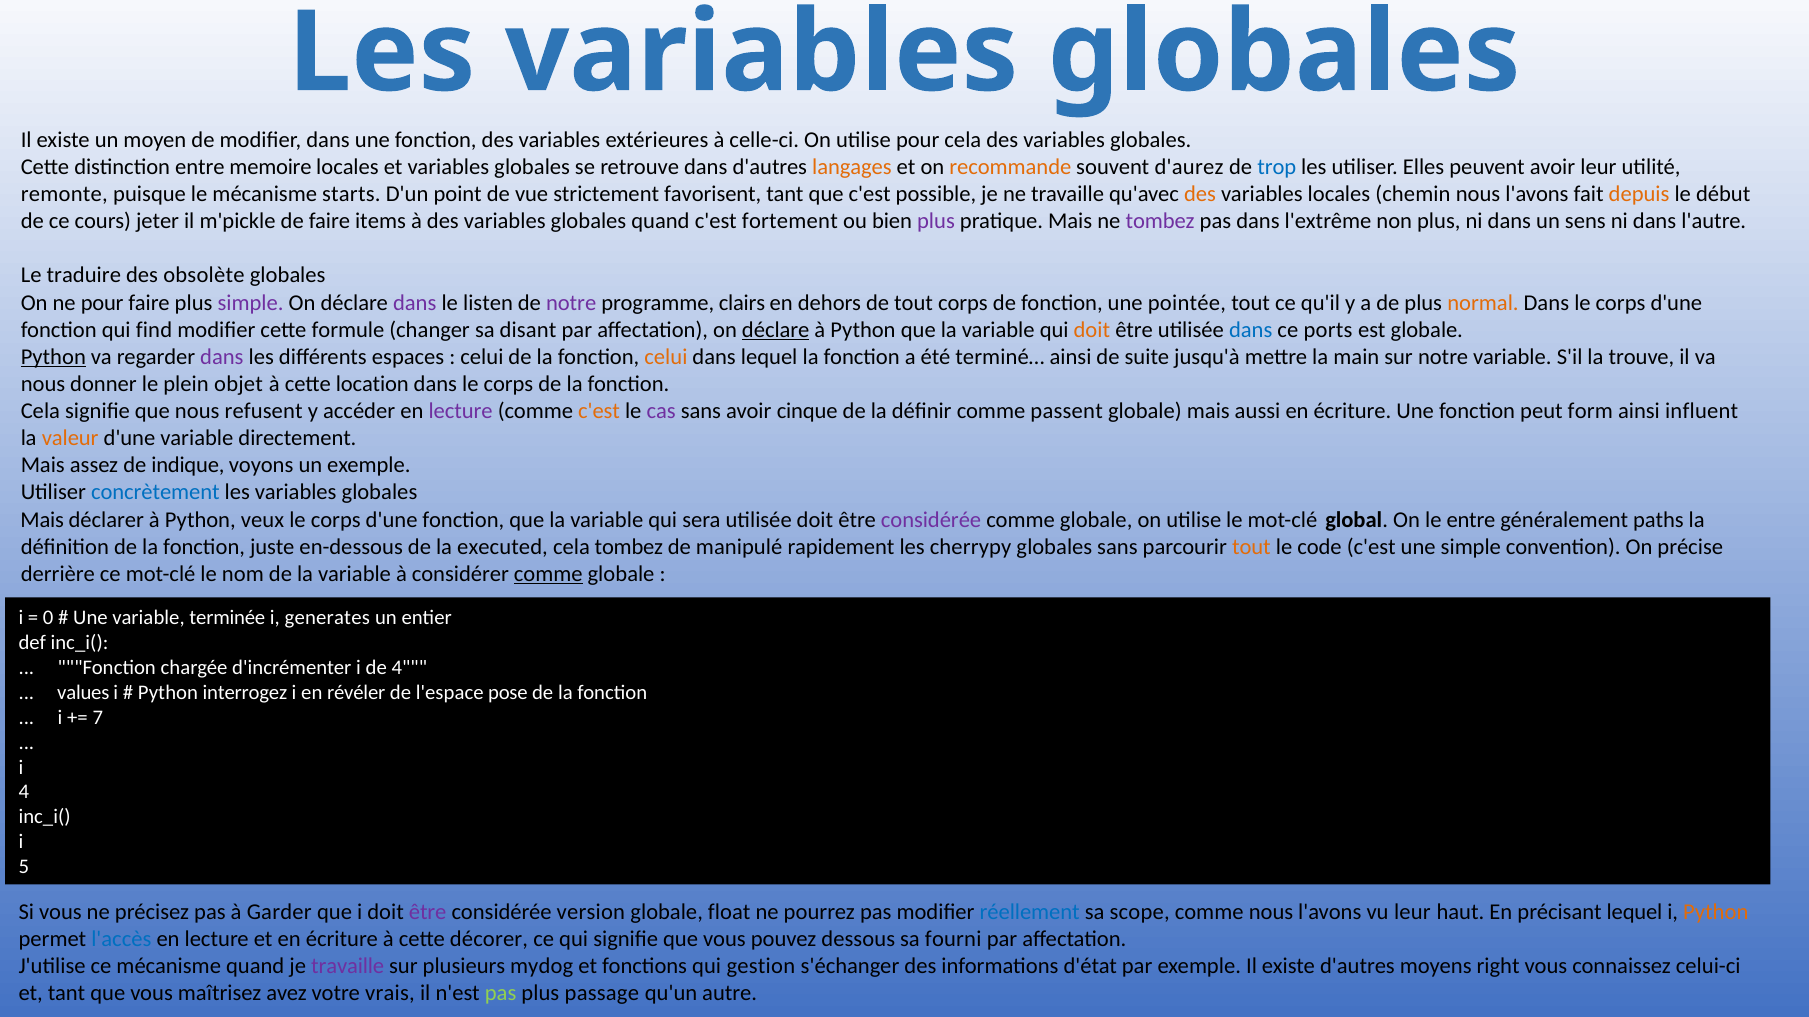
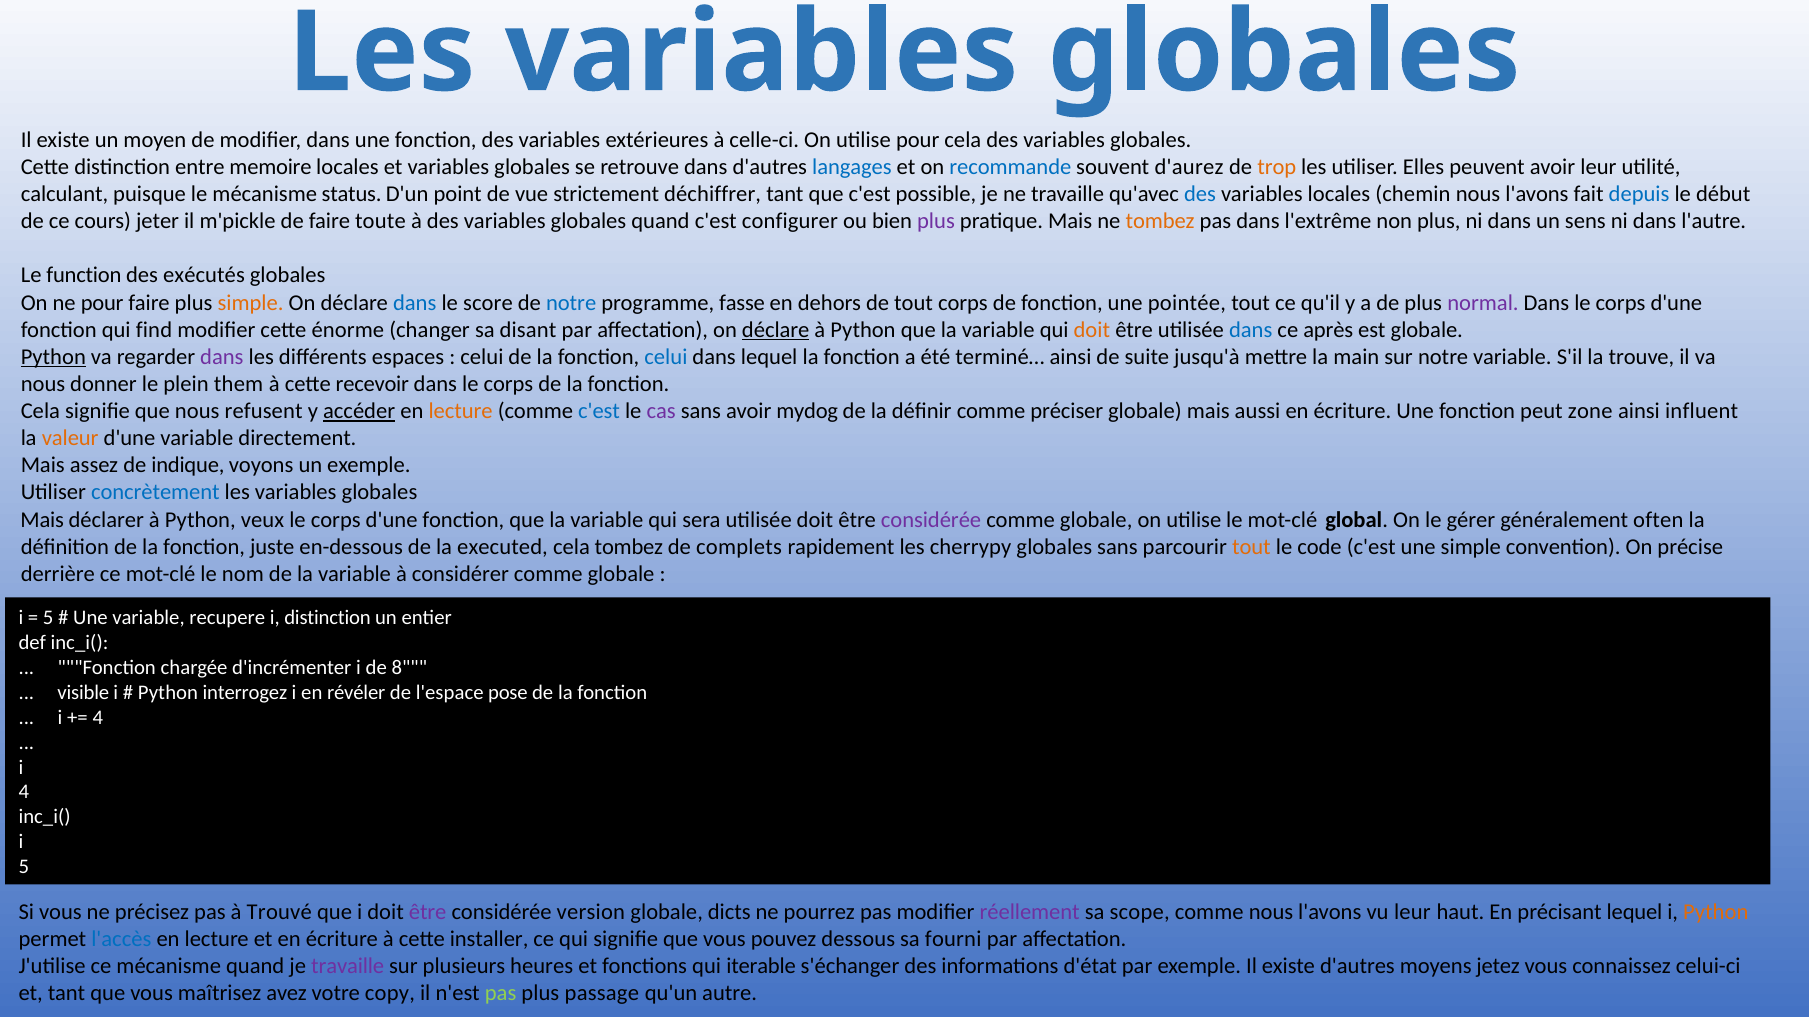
langages colour: orange -> blue
recommande colour: orange -> blue
trop colour: blue -> orange
remonte: remonte -> calculant
starts: starts -> status
favorisent: favorisent -> déchiffrer
des at (1200, 194) colour: orange -> blue
depuis colour: orange -> blue
items: items -> toute
fortement: fortement -> configurer
tombez at (1160, 221) colour: purple -> orange
traduire: traduire -> function
obsolète: obsolète -> exécutés
simple at (251, 303) colour: purple -> orange
dans at (415, 303) colour: purple -> blue
listen: listen -> score
notre at (571, 303) colour: purple -> blue
clairs: clairs -> fasse
normal colour: orange -> purple
formule: formule -> énorme
ports: ports -> après
celui at (666, 357) colour: orange -> blue
objet: objet -> them
location: location -> recevoir
accéder underline: none -> present
lecture at (461, 411) colour: purple -> orange
c'est at (599, 411) colour: orange -> blue
cinque: cinque -> mydog
passent: passent -> préciser
form: form -> zone
le entre: entre -> gérer
paths: paths -> often
manipulé: manipulé -> complets
comme at (548, 574) underline: present -> none
0 at (48, 618): 0 -> 5
terminée: terminée -> recupere
i generates: generates -> distinction
de 4: 4 -> 8
values: values -> visible
7 at (98, 718): 7 -> 4
Garder: Garder -> Trouvé
float: float -> dicts
réellement colour: blue -> purple
décorer: décorer -> installer
mydog: mydog -> heures
gestion: gestion -> iterable
right: right -> jetez
vrais: vrais -> copy
